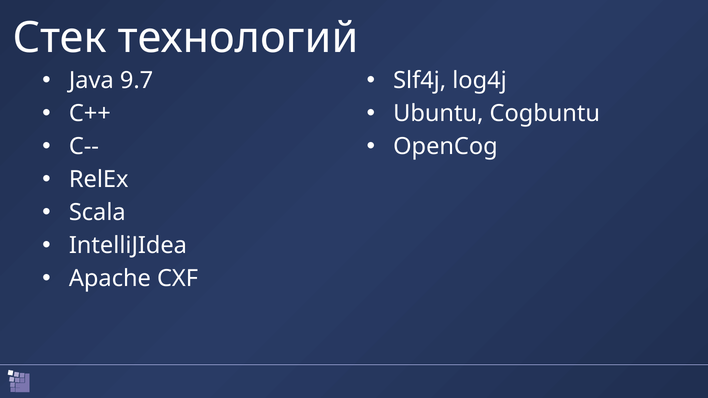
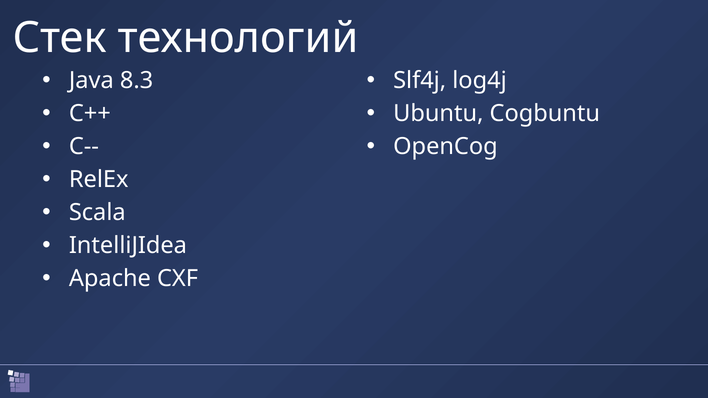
9.7: 9.7 -> 8.3
